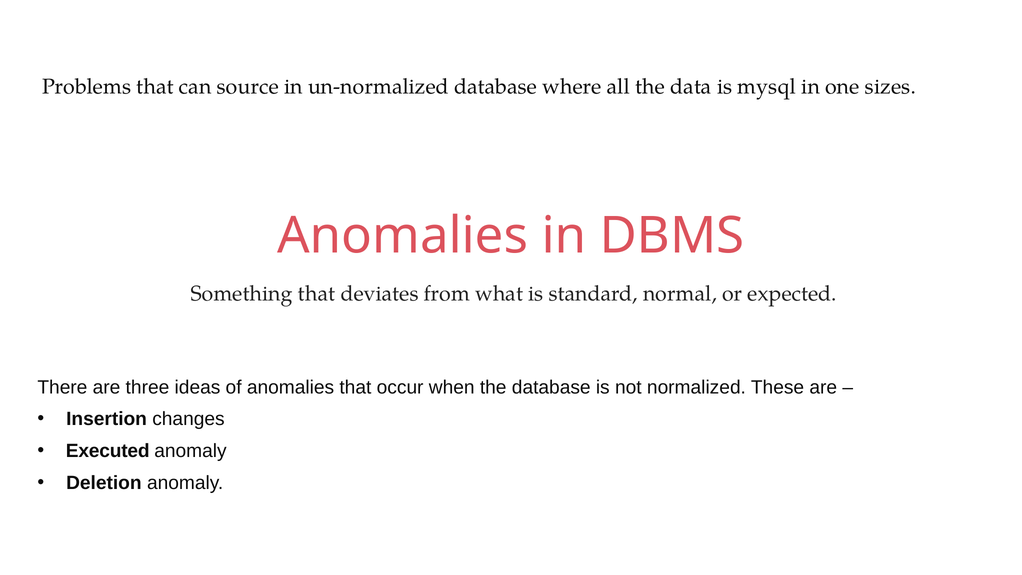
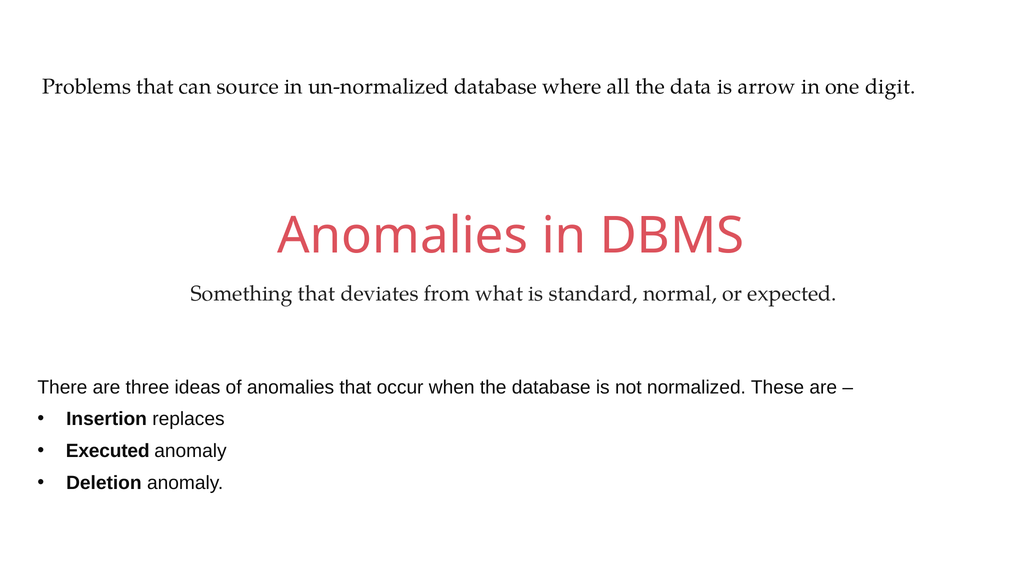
mysql: mysql -> arrow
sizes: sizes -> digit
changes: changes -> replaces
